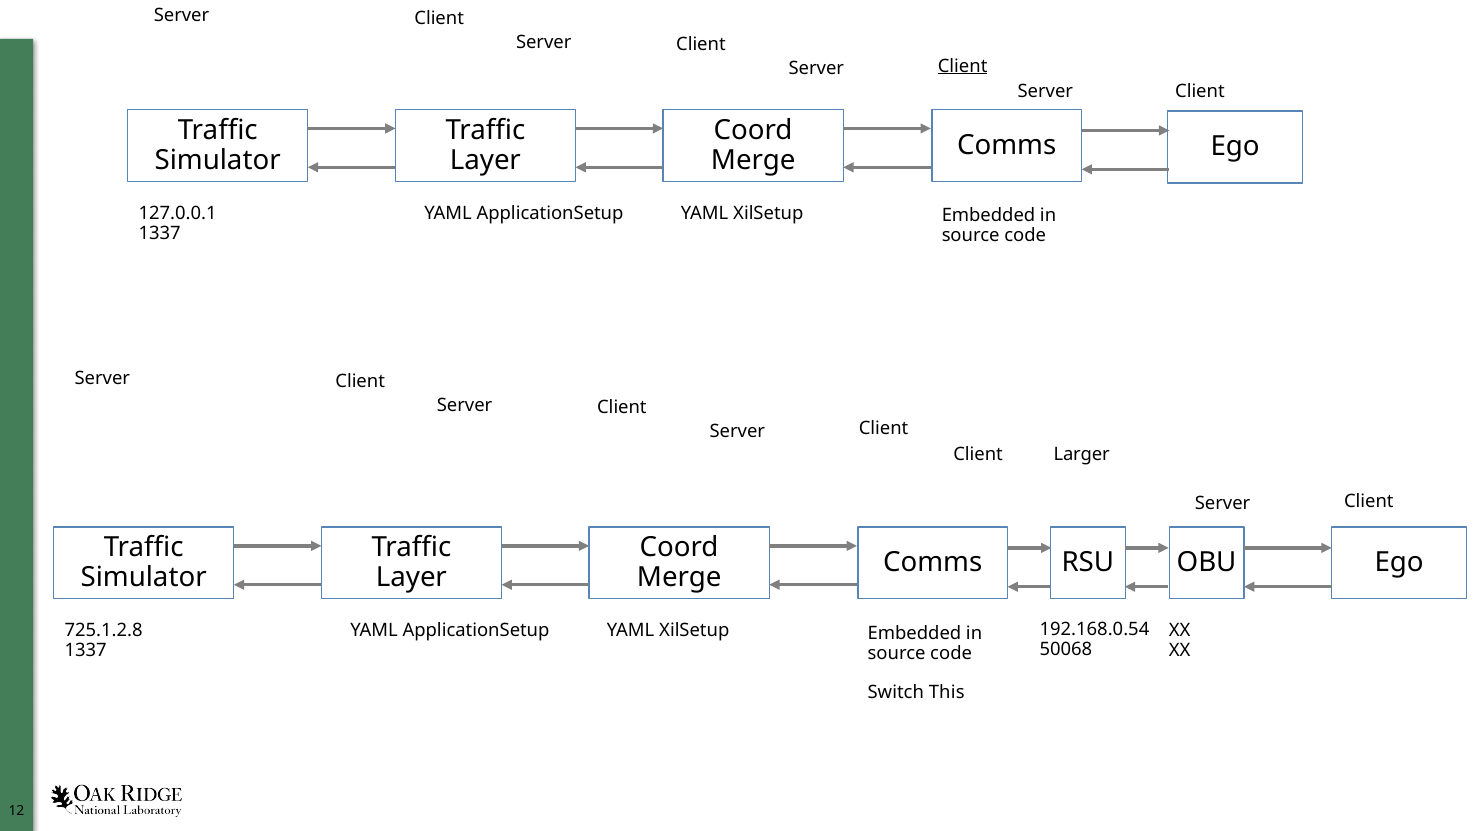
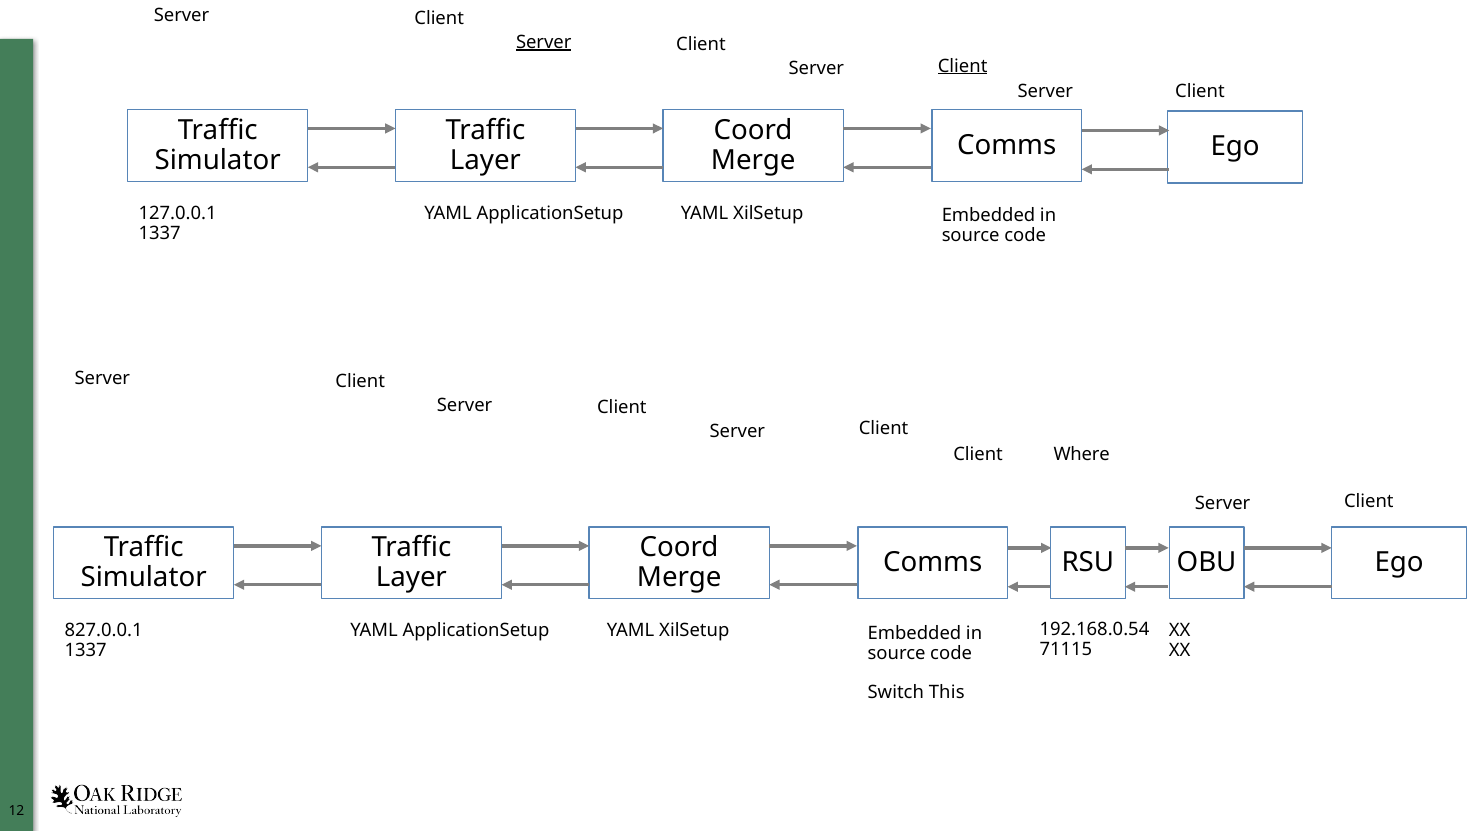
Server at (544, 42) underline: none -> present
Larger: Larger -> Where
725.1.2.8: 725.1.2.8 -> 827.0.0.1
50068: 50068 -> 71115
